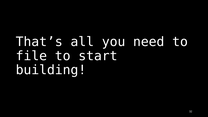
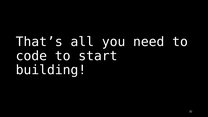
file: file -> code
